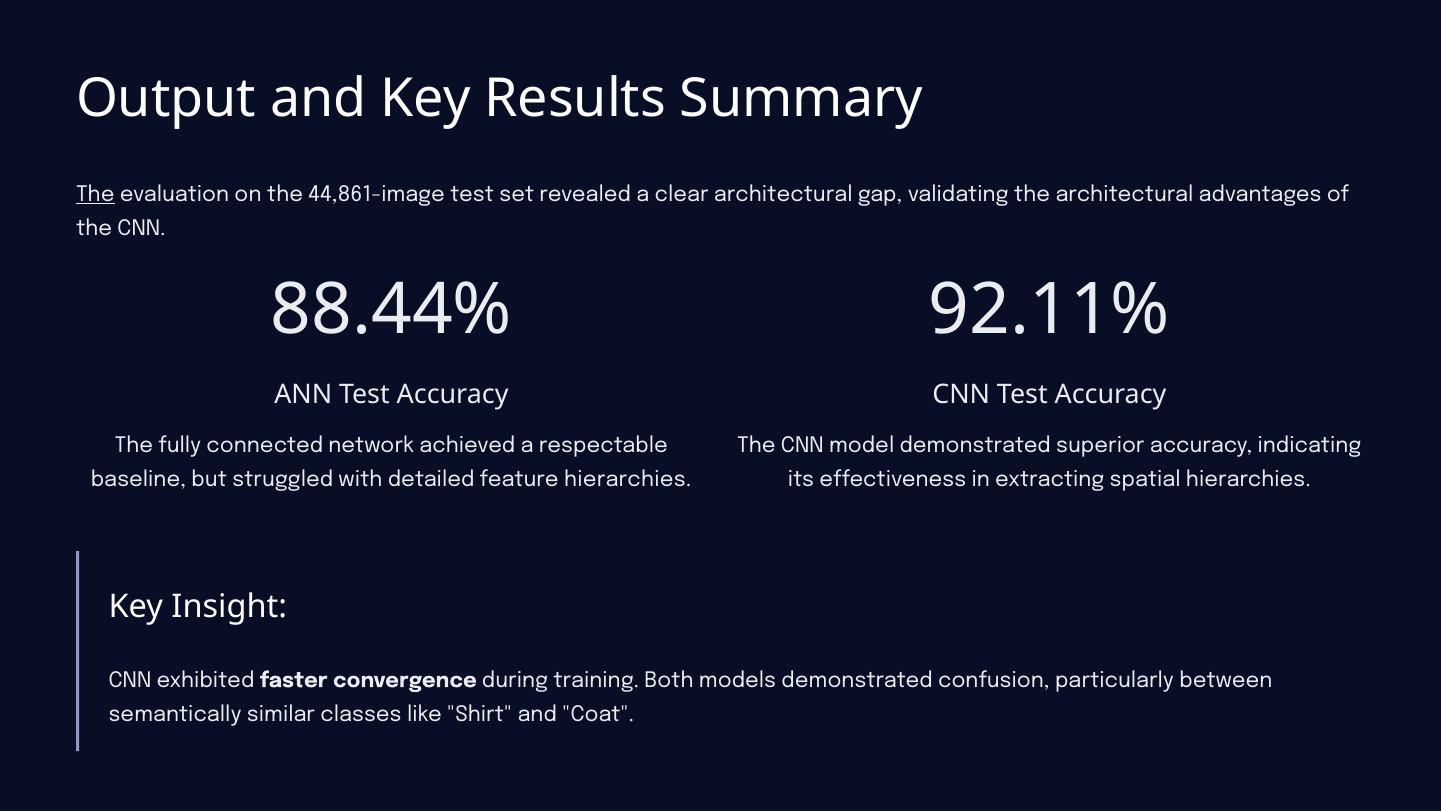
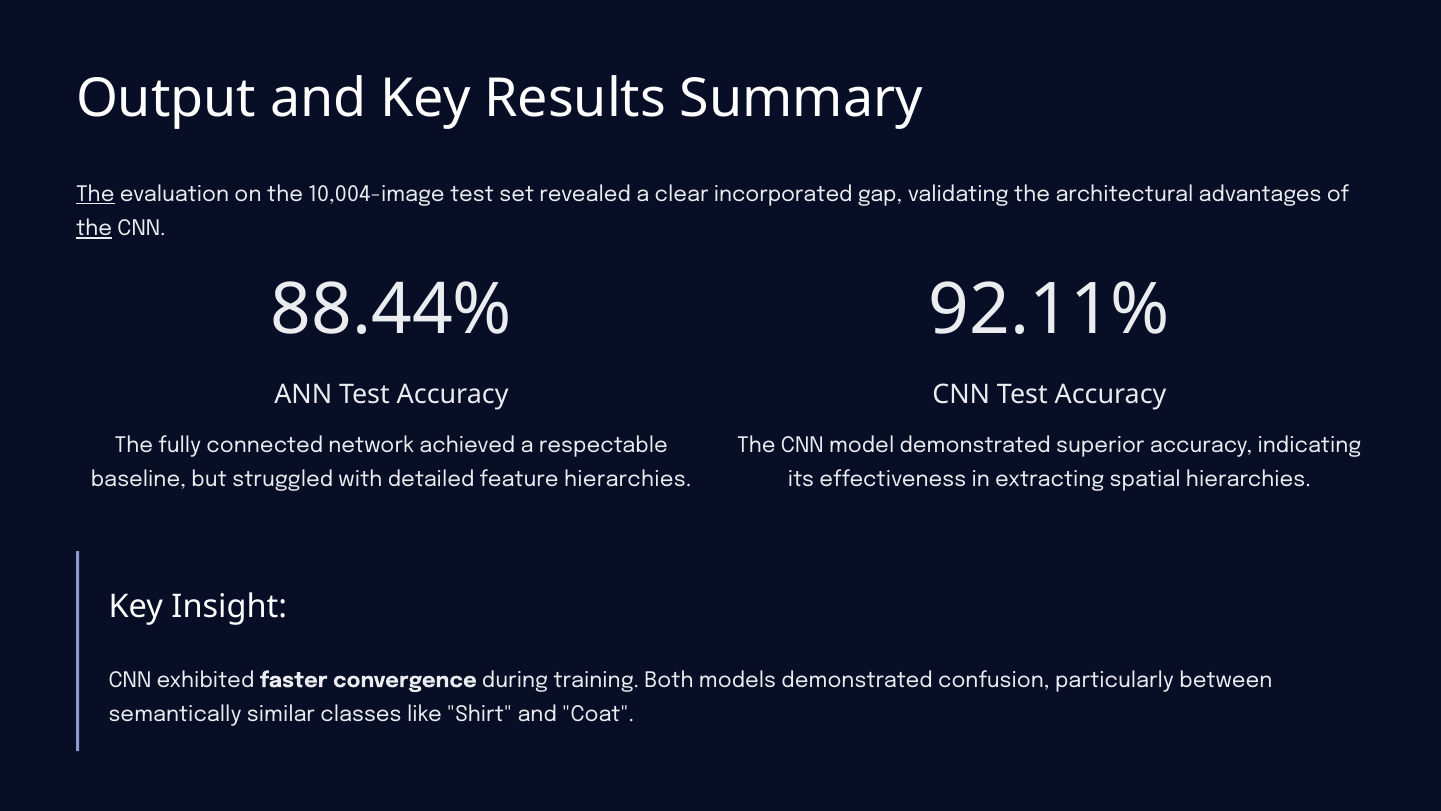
44,861-image: 44,861-image -> 10,004-image
clear architectural: architectural -> incorporated
the at (94, 229) underline: none -> present
